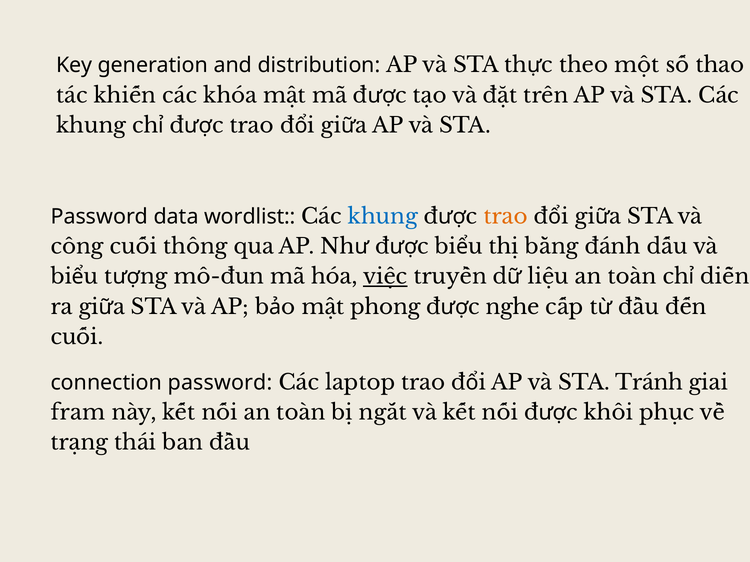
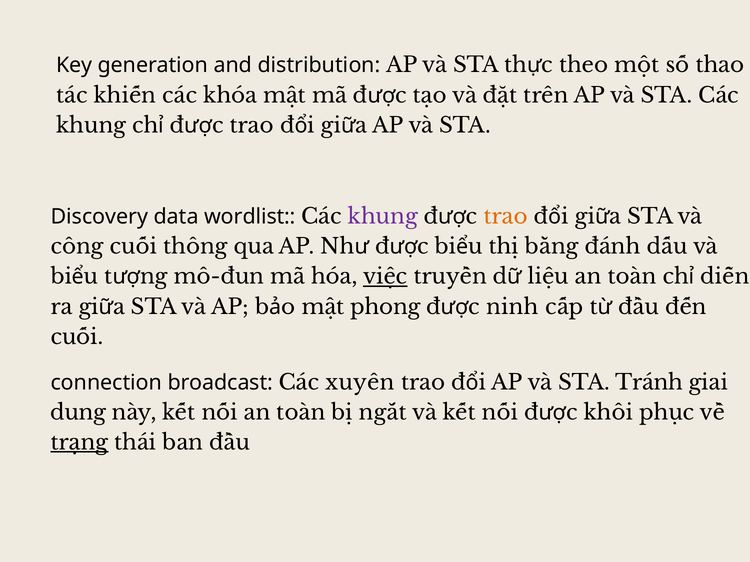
Password at (99, 217): Password -> Discovery
khung at (383, 217) colour: blue -> purple
nghe: nghe -> ninh
connection password: password -> broadcast
laptop: laptop -> xuyên
fram: fram -> dung
trạng underline: none -> present
